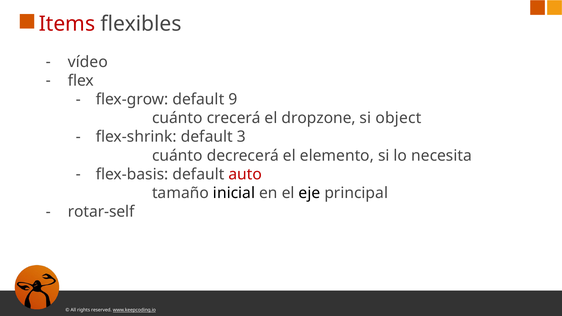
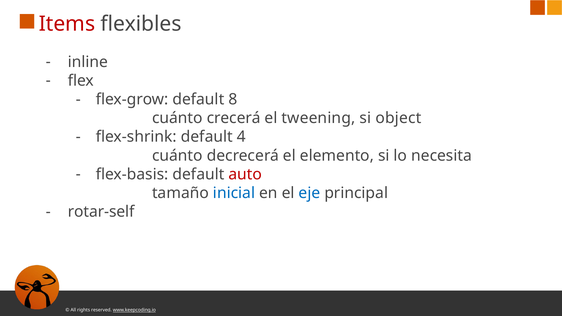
vídeo: vídeo -> inline
9: 9 -> 8
dropzone: dropzone -> tweening
3: 3 -> 4
inicial colour: black -> blue
eje colour: black -> blue
